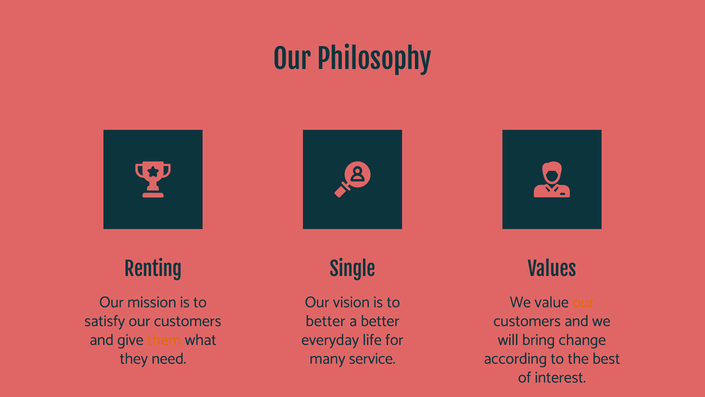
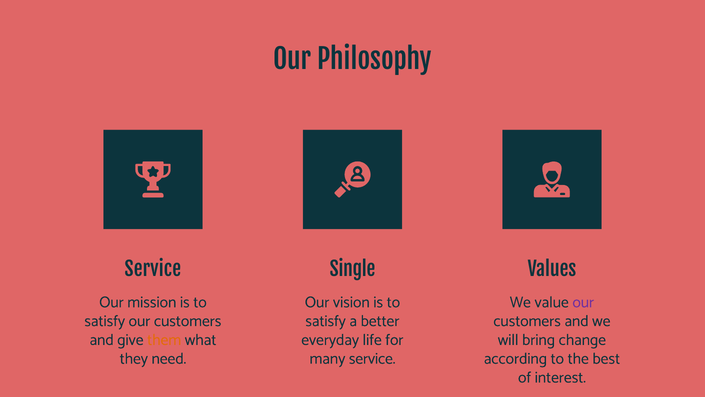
Renting at (153, 269): Renting -> Service
our at (583, 302) colour: orange -> purple
better at (325, 321): better -> satisfy
